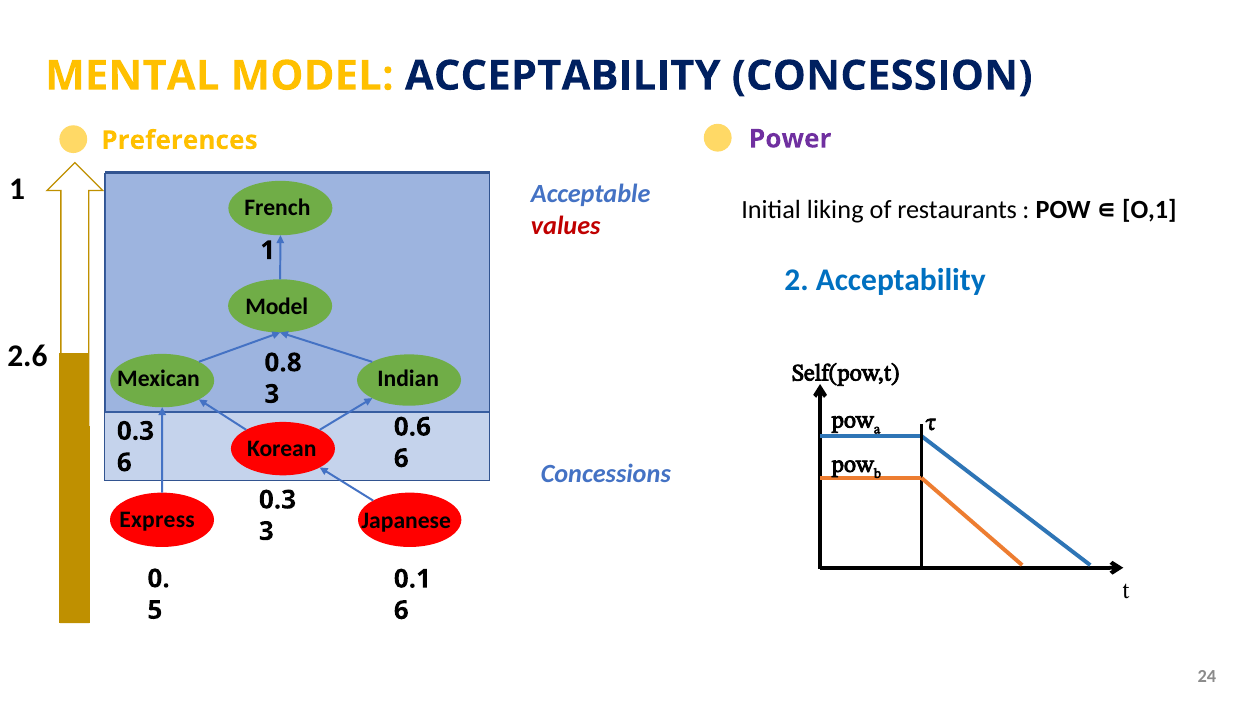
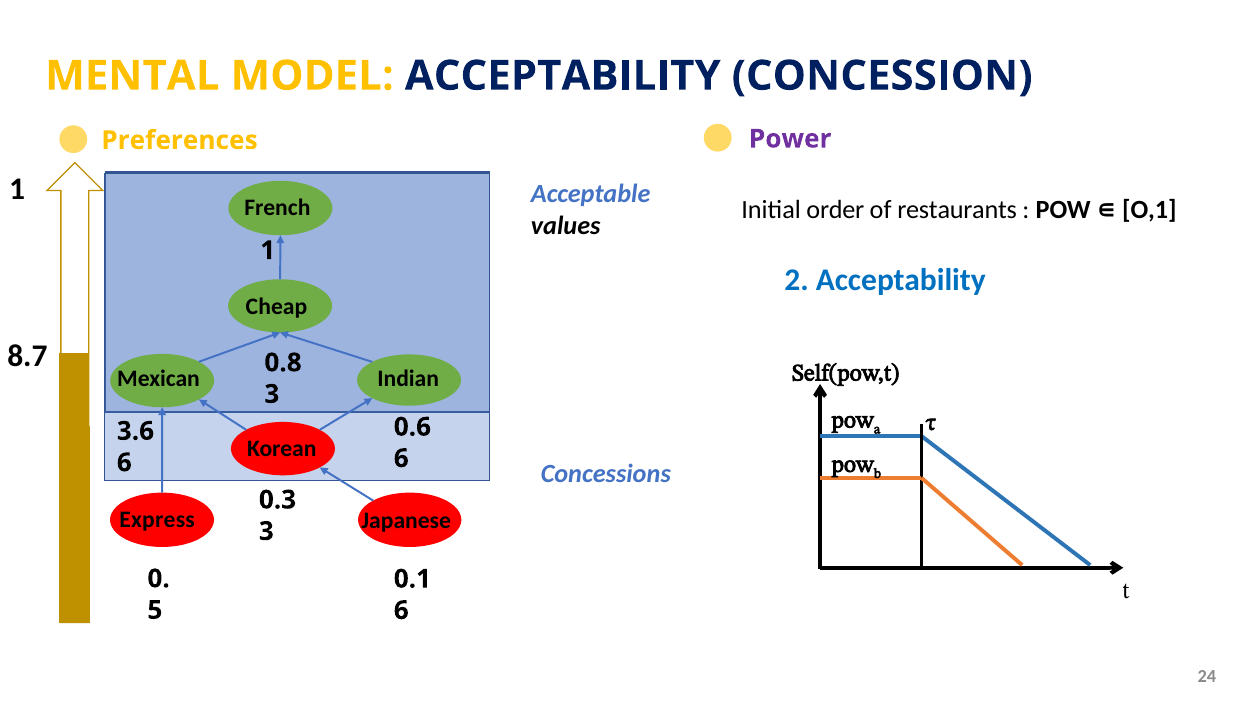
liking: liking -> order
values colour: red -> black
Model at (277, 306): Model -> Cheap
2.6: 2.6 -> 8.7
0.3 at (135, 431): 0.3 -> 3.6
